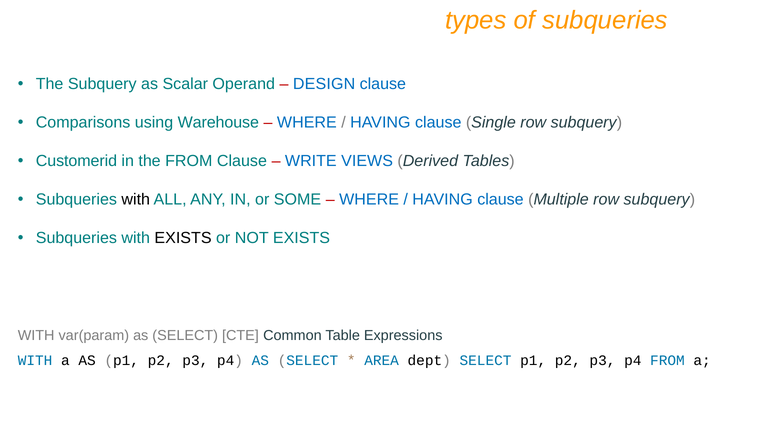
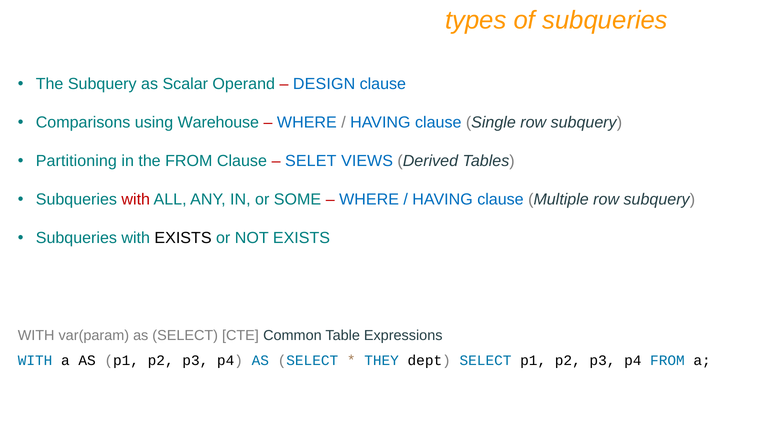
Customerid: Customerid -> Partitioning
WRITE: WRITE -> SELET
with at (136, 200) colour: black -> red
AREA: AREA -> THEY
